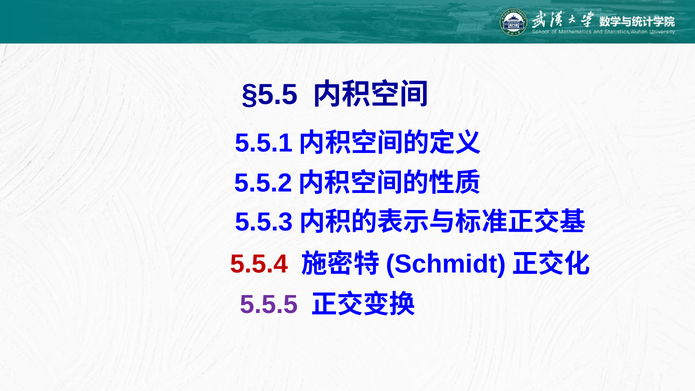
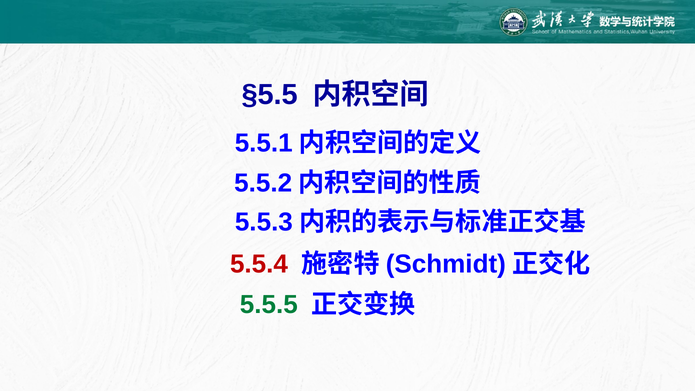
5.5.5 colour: purple -> green
